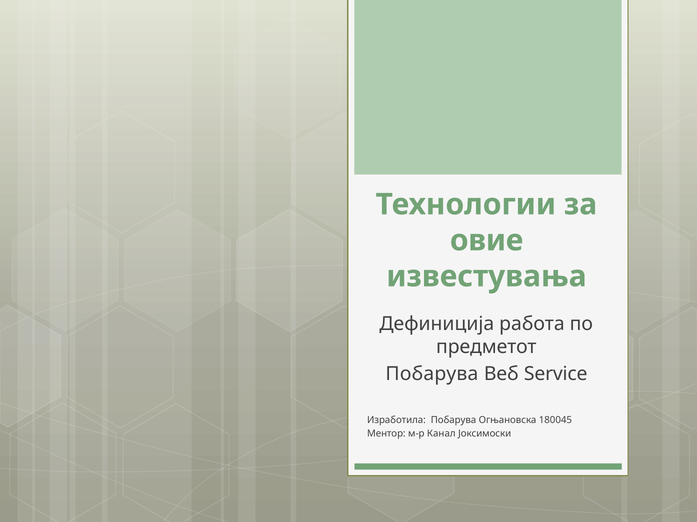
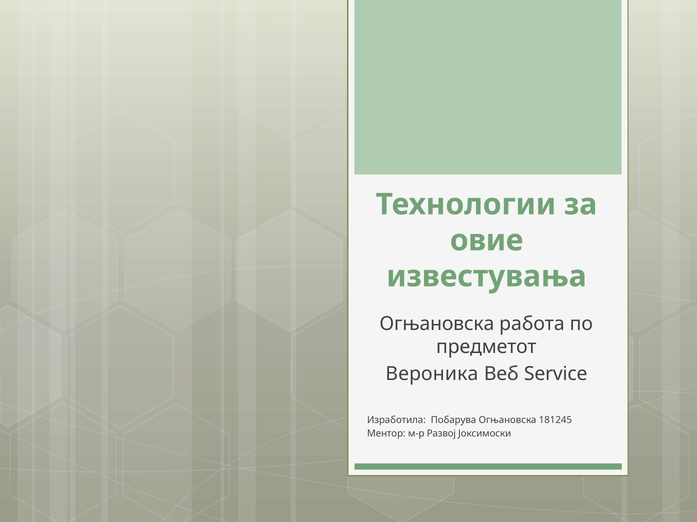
Дефиниција at (437, 324): Дефиниција -> Огњановска
Побарува at (432, 375): Побарува -> Вероника
180045: 180045 -> 181245
Канал: Канал -> Развој
